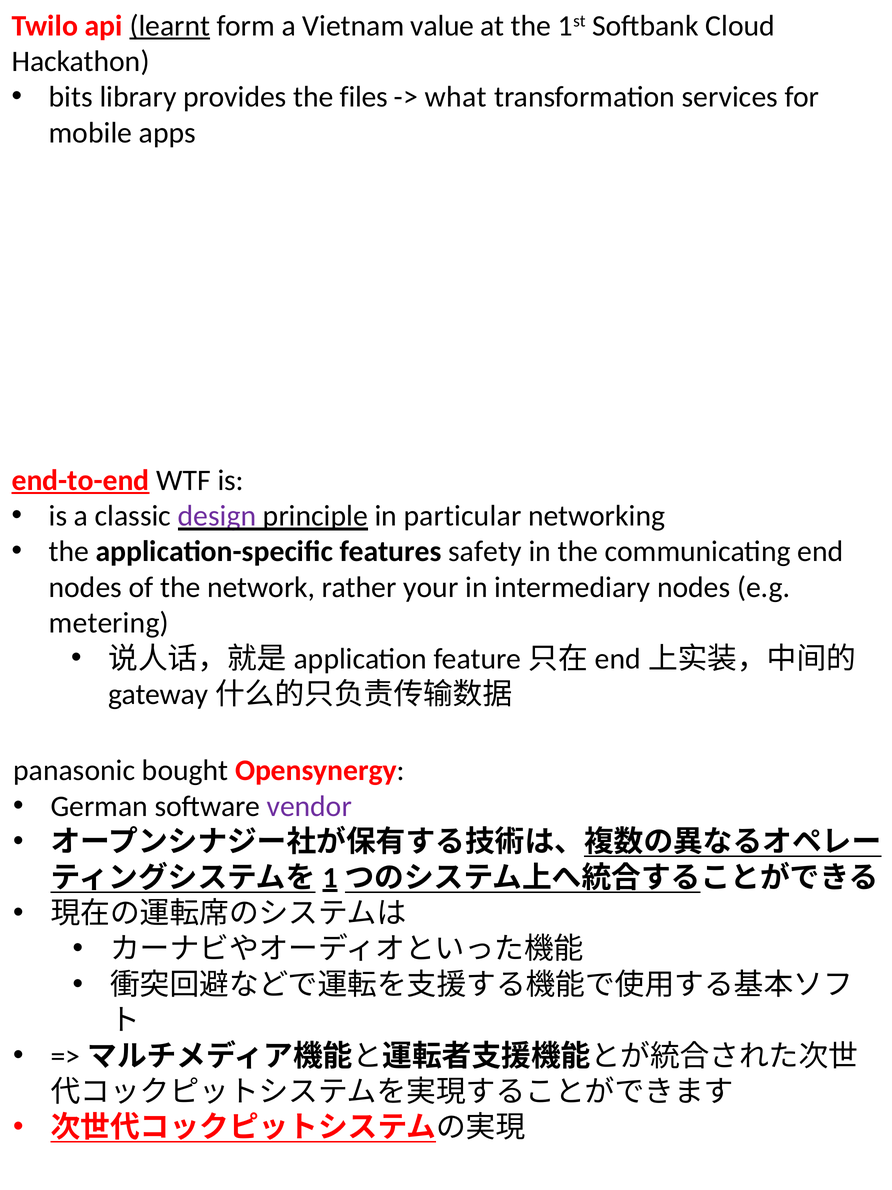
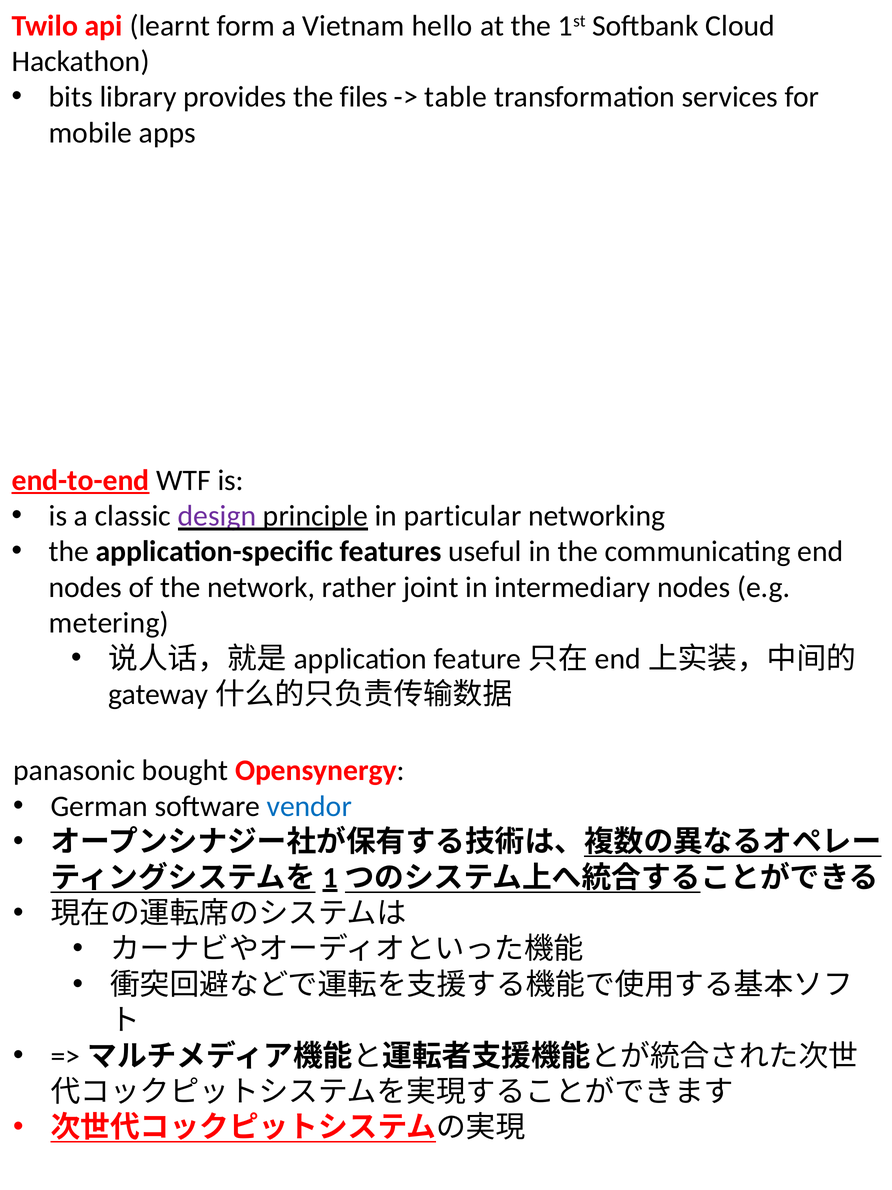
learnt underline: present -> none
value: value -> hello
what: what -> table
safety: safety -> useful
your: your -> joint
vendor colour: purple -> blue
